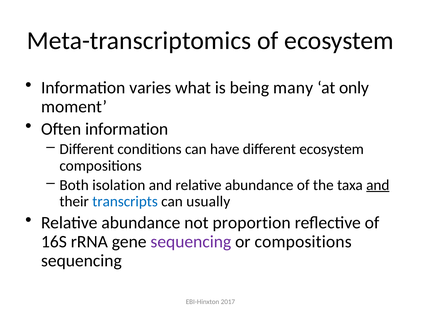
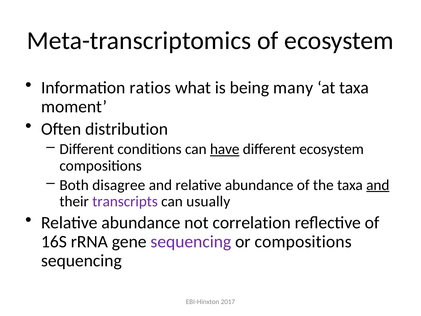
varies: varies -> ratios
at only: only -> taxa
Often information: information -> distribution
have underline: none -> present
isolation: isolation -> disagree
transcripts colour: blue -> purple
proportion: proportion -> correlation
